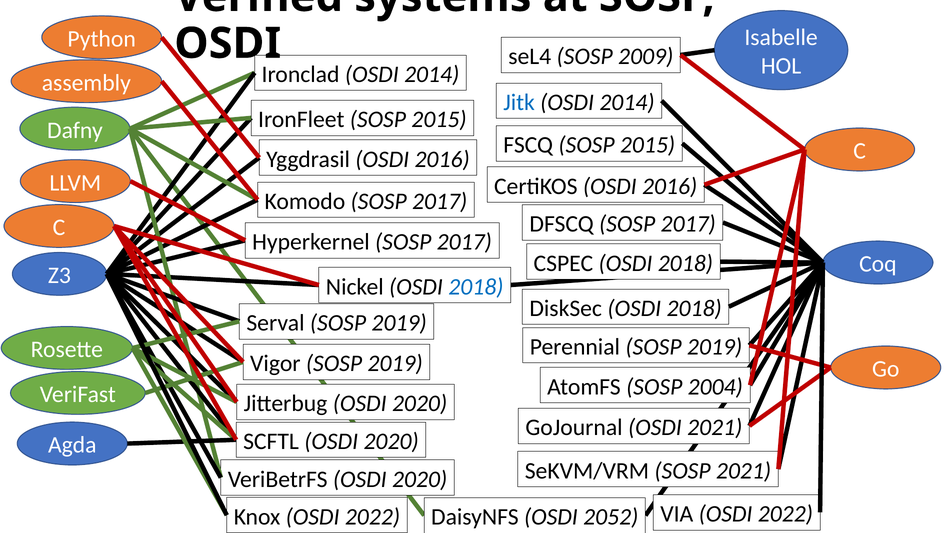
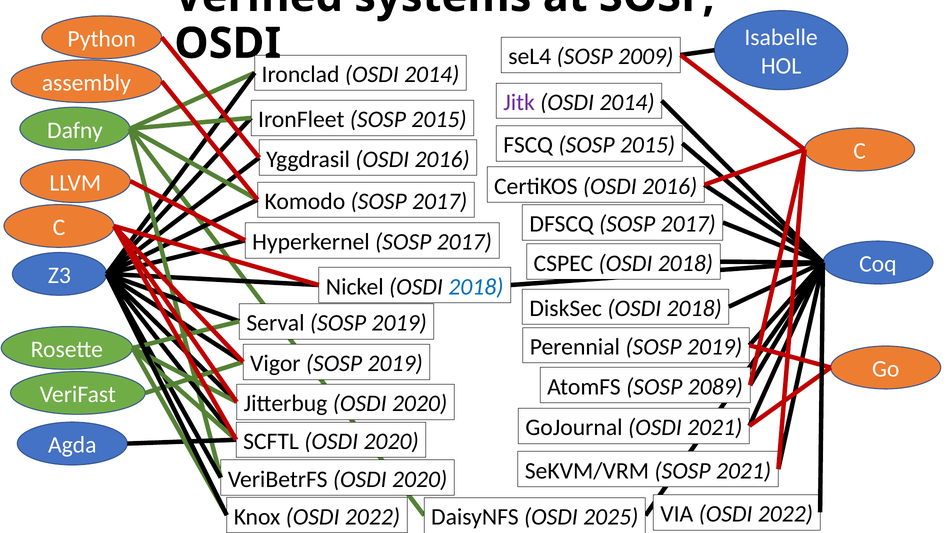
Jitk colour: blue -> purple
2004: 2004 -> 2089
2052: 2052 -> 2025
